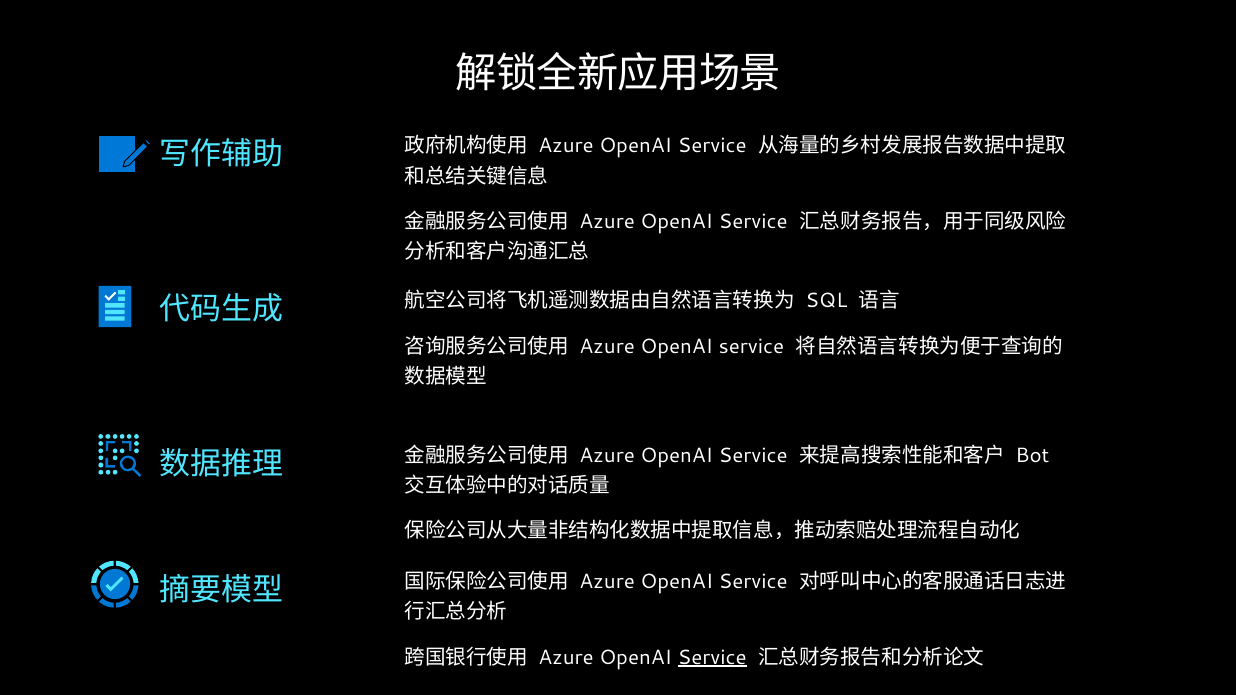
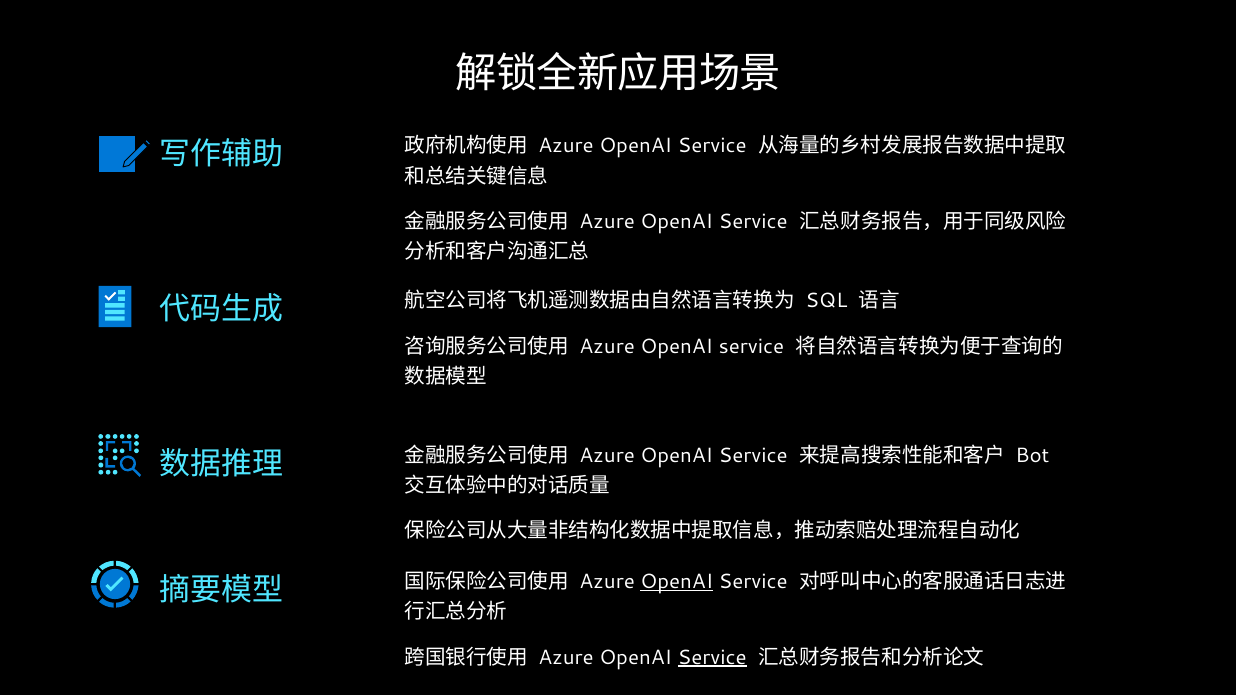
OpenAI at (677, 582) underline: none -> present
